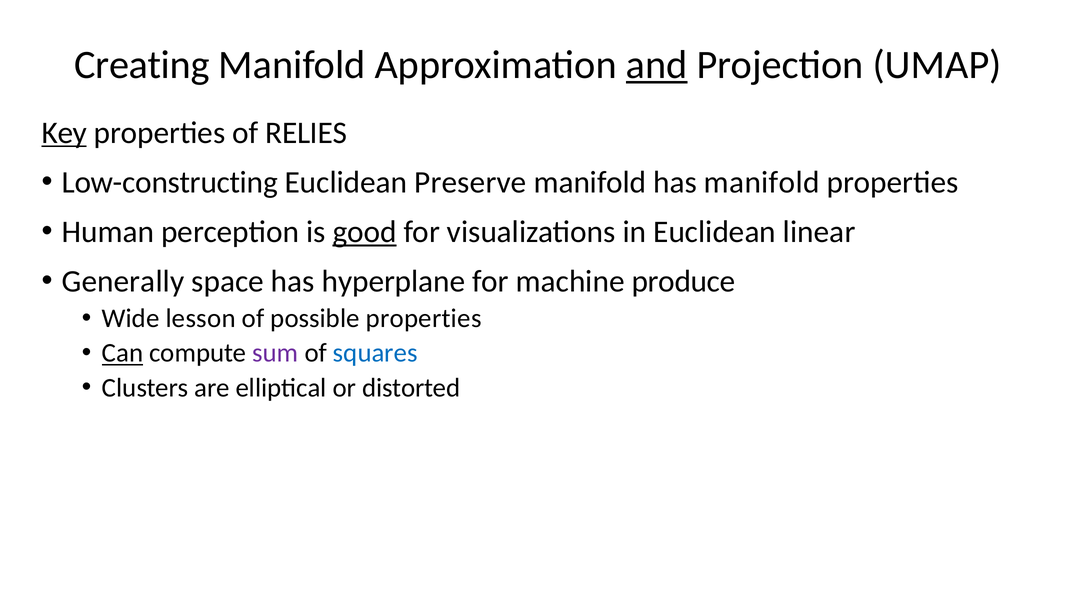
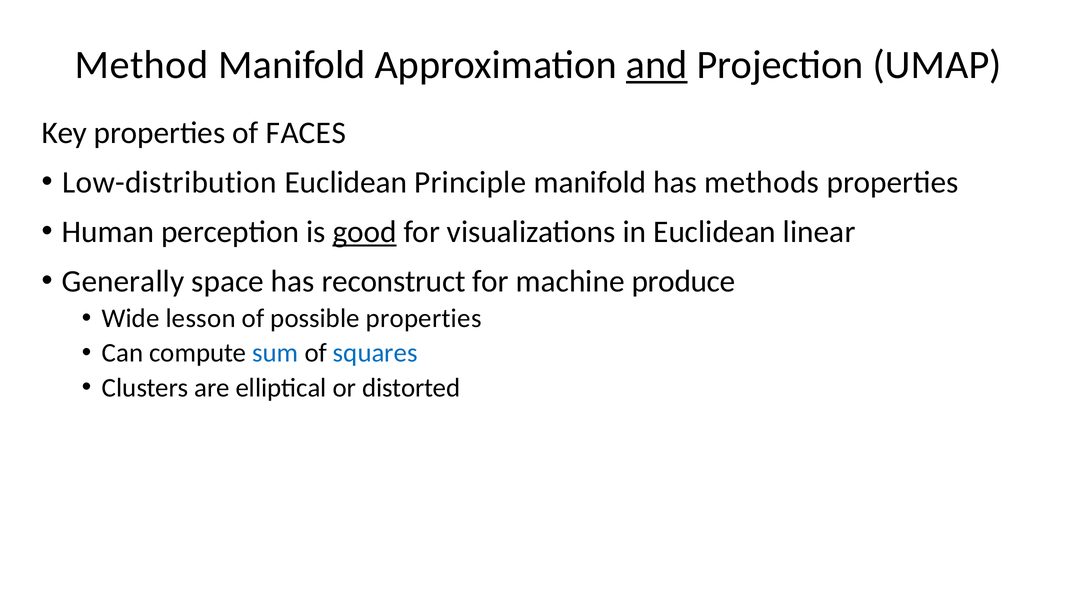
Creating: Creating -> Method
Key underline: present -> none
RELIES: RELIES -> FACES
Low-constructing: Low-constructing -> Low-distribution
Preserve: Preserve -> Principle
has manifold: manifold -> methods
hyperplane: hyperplane -> reconstruct
Can underline: present -> none
sum colour: purple -> blue
